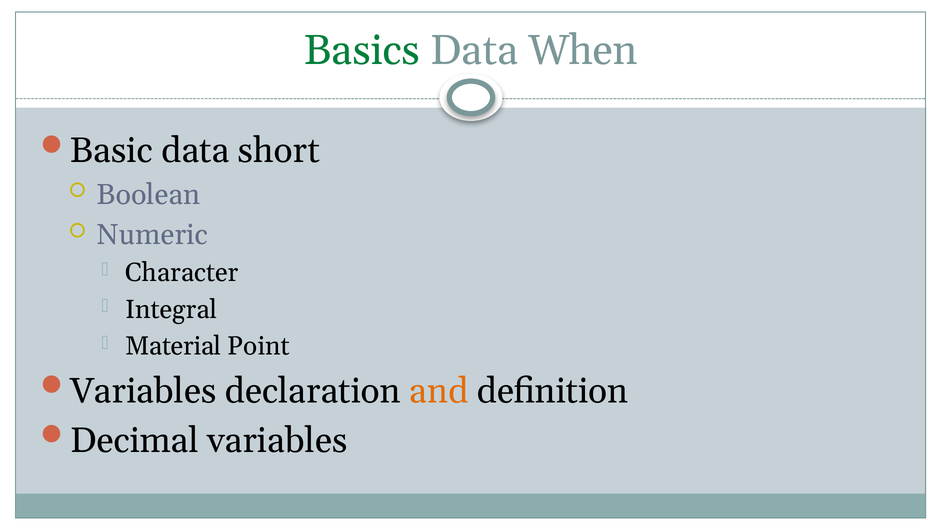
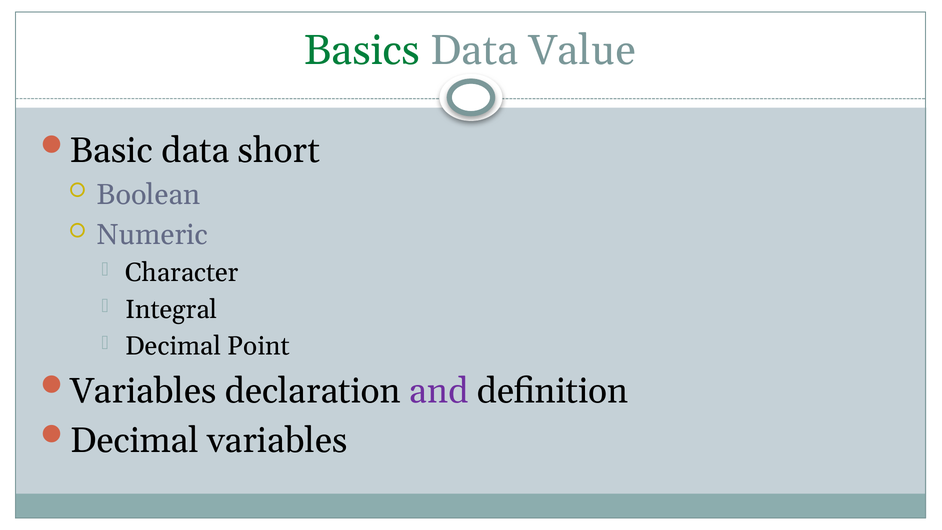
When: When -> Value
Material at (173, 346): Material -> Decimal
and colour: orange -> purple
